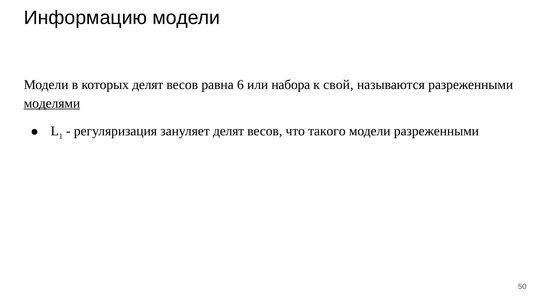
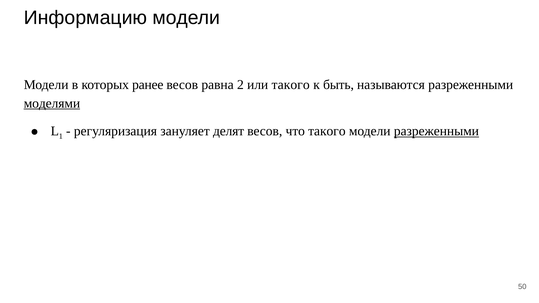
которых делят: делят -> ранее
6: 6 -> 2
или набора: набора -> такого
свой: свой -> быть
разреженными at (436, 131) underline: none -> present
